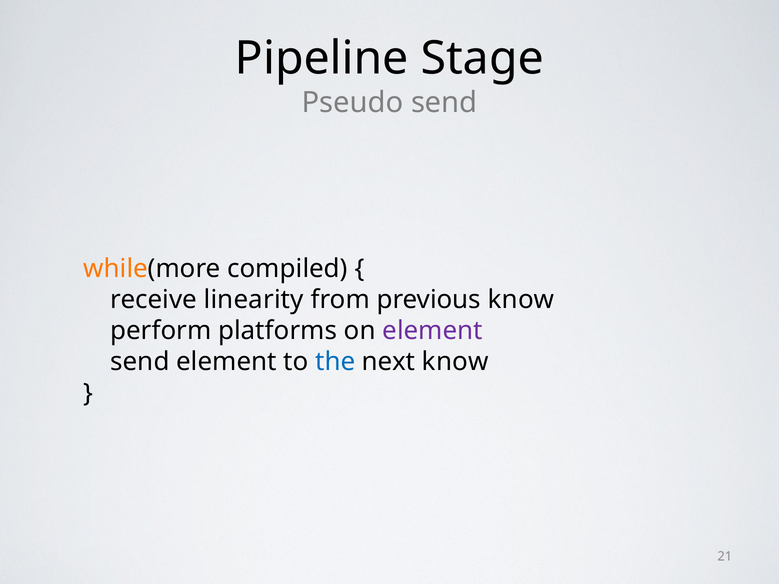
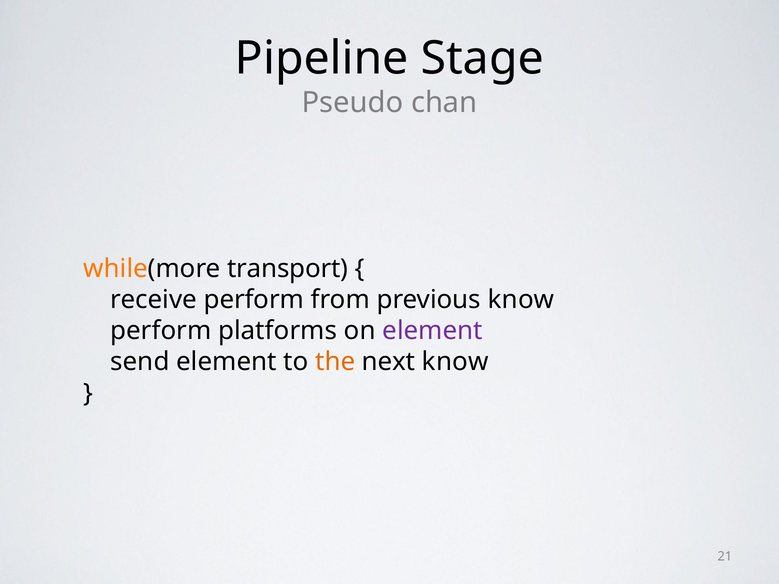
Pseudo send: send -> chan
compiled: compiled -> transport
receive linearity: linearity -> perform
the colour: blue -> orange
